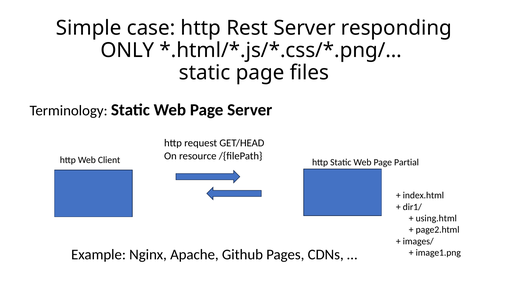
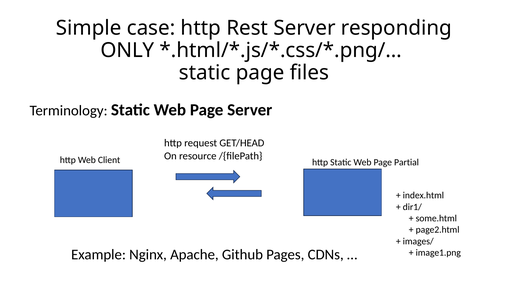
using.html: using.html -> some.html
